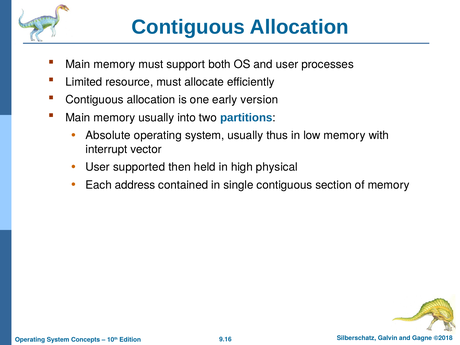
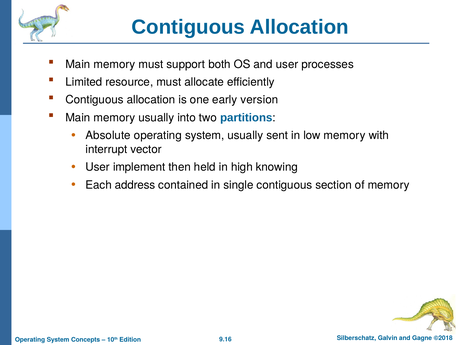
thus: thus -> sent
supported: supported -> implement
physical: physical -> knowing
